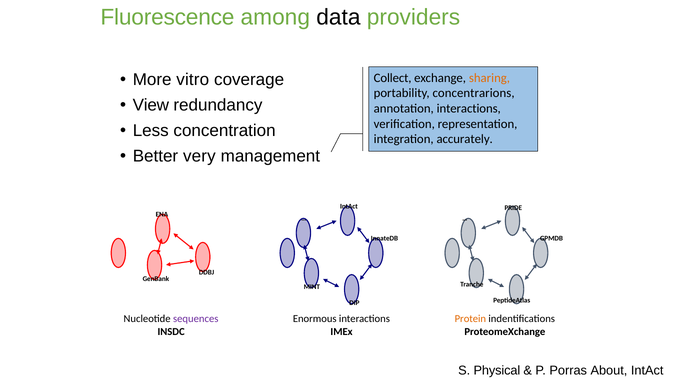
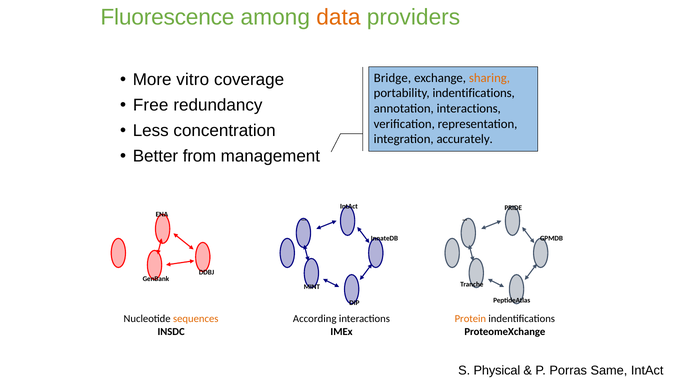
data colour: black -> orange
Collect: Collect -> Bridge
portability concentrarions: concentrarions -> indentifications
View: View -> Free
very: very -> from
sequences colour: purple -> orange
Enormous: Enormous -> According
About: About -> Same
